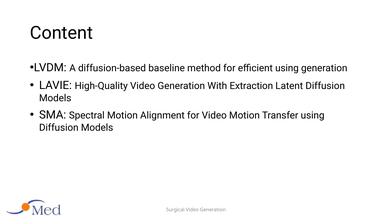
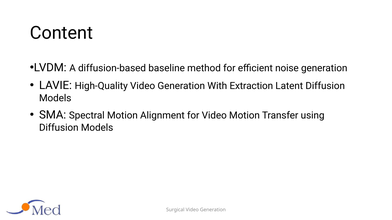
efficient using: using -> noise
